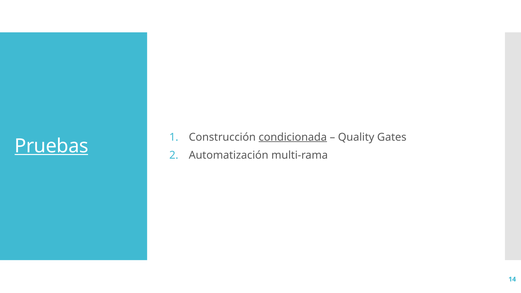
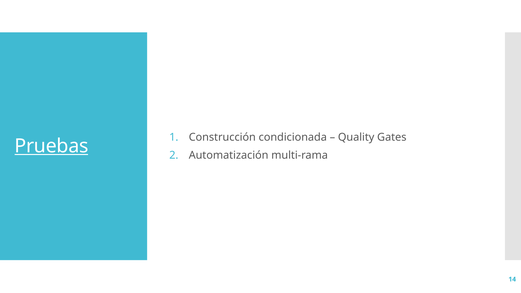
condicionada underline: present -> none
